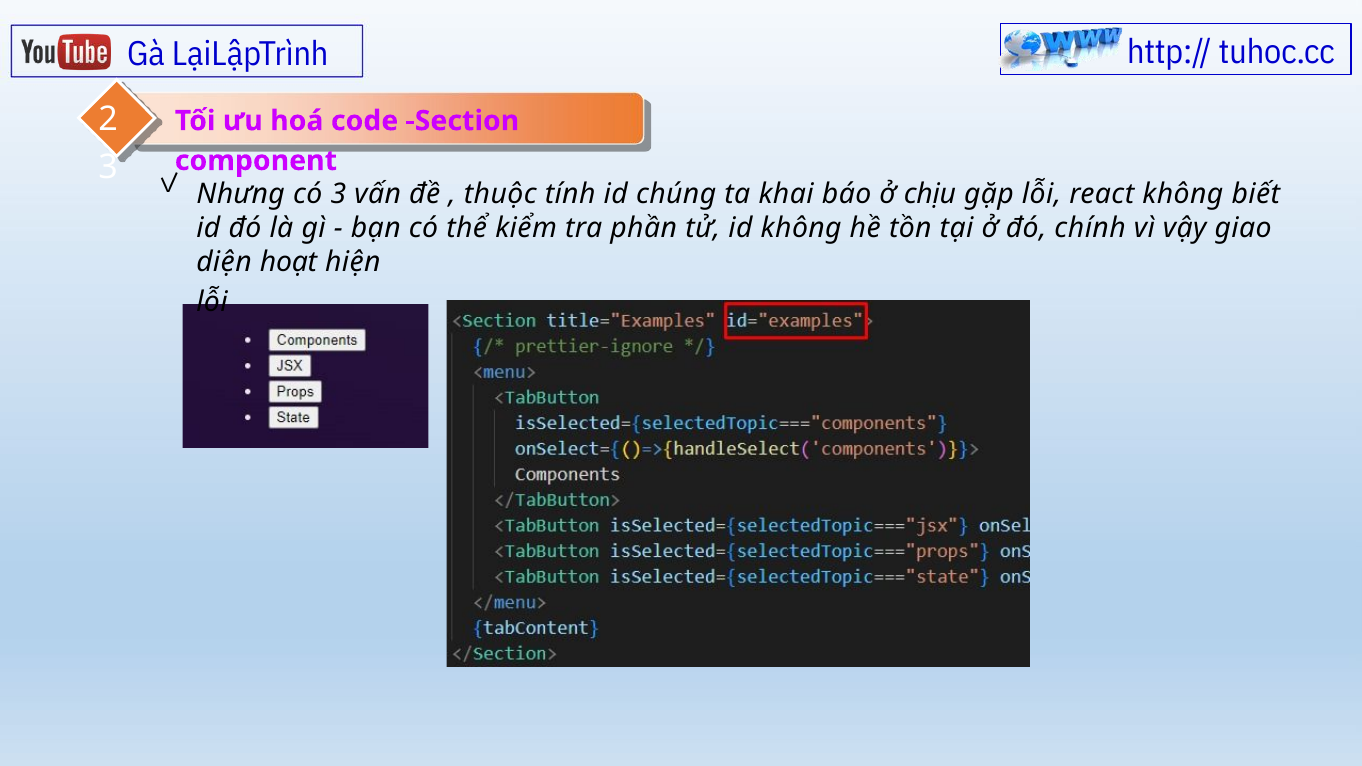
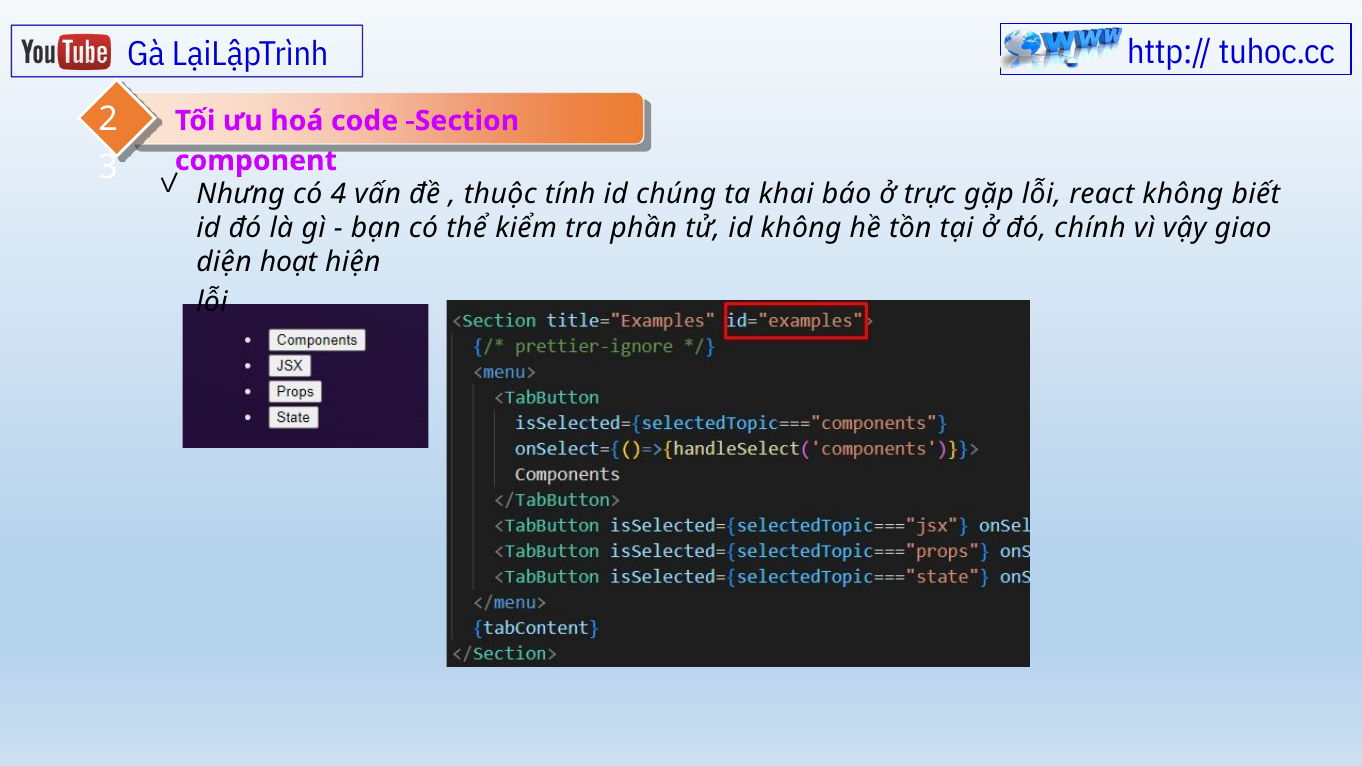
có 3: 3 -> 4
chịu: chịu -> trực
